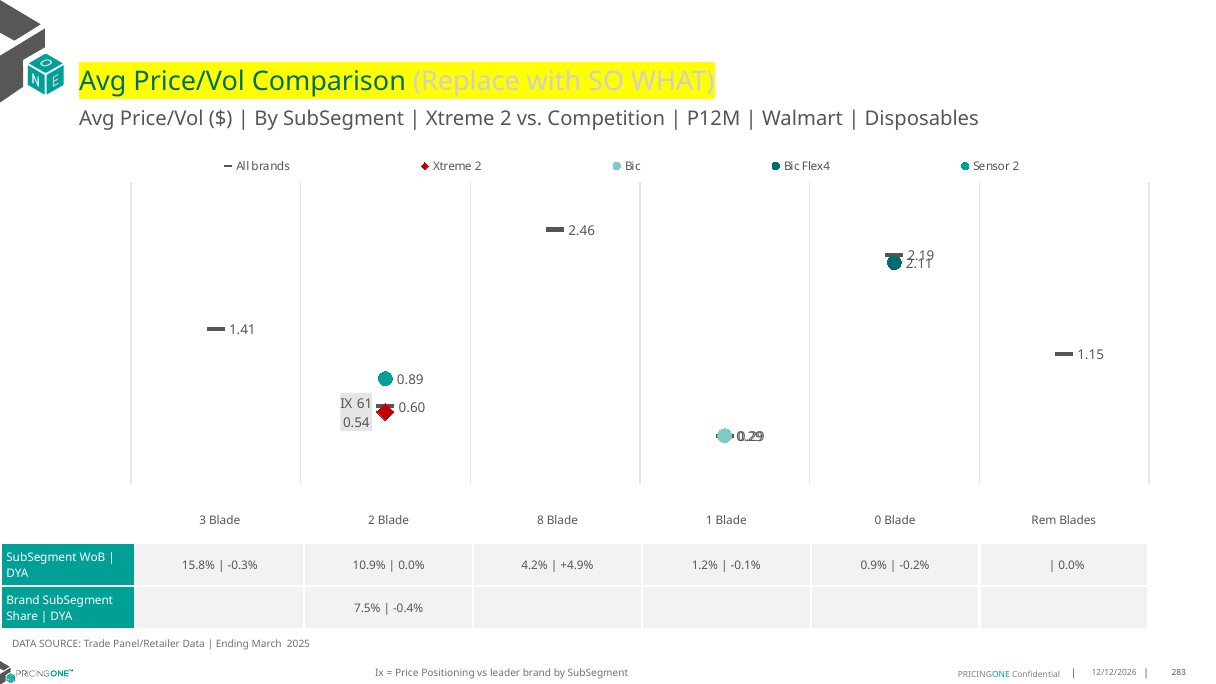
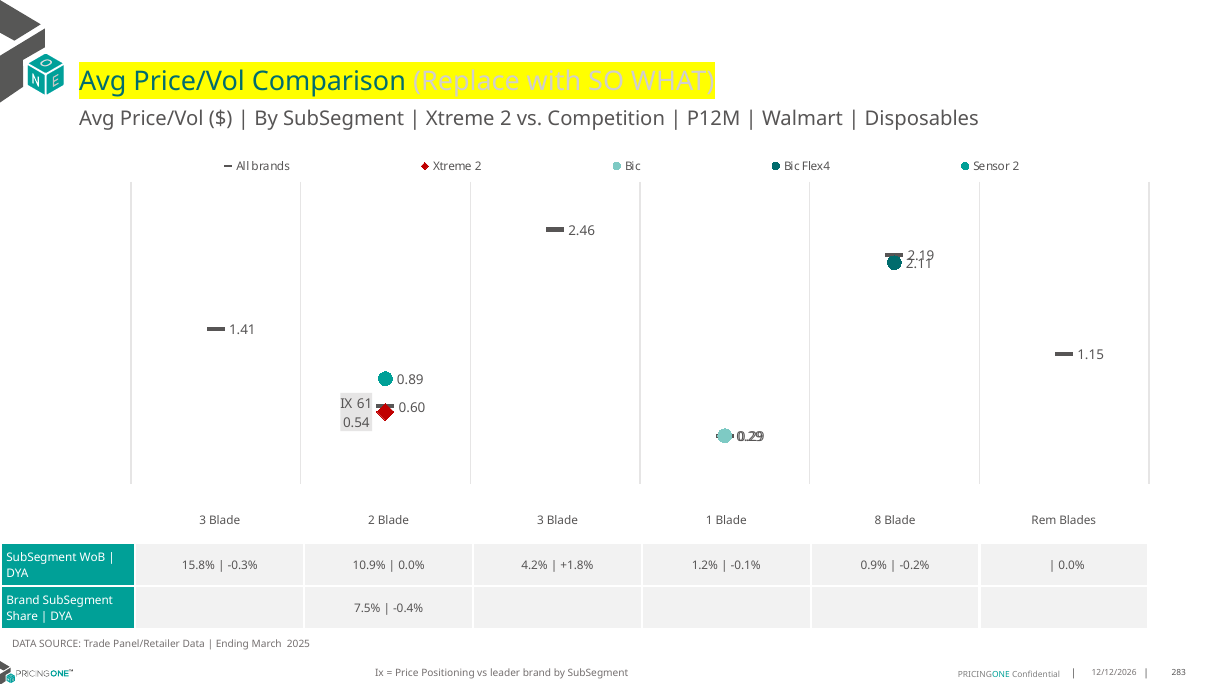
Blade 8: 8 -> 3
0: 0 -> 8
+4.9%: +4.9% -> +1.8%
